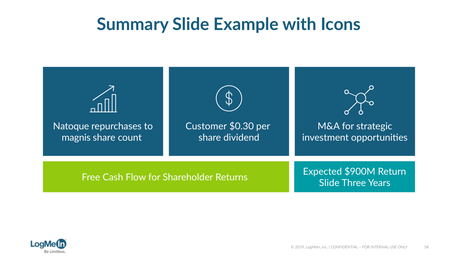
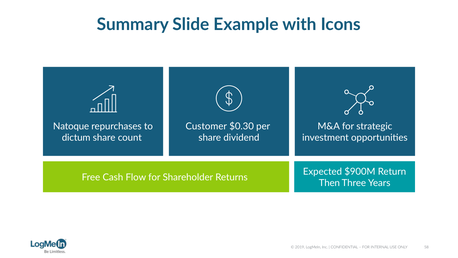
magnis: magnis -> dictum
Slide at (329, 183): Slide -> Then
